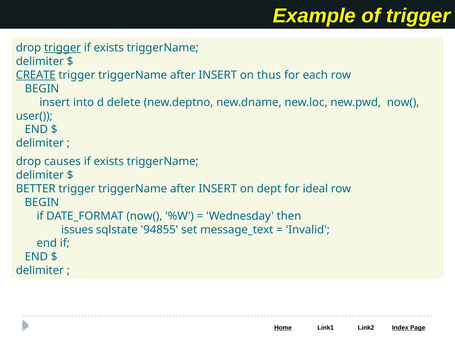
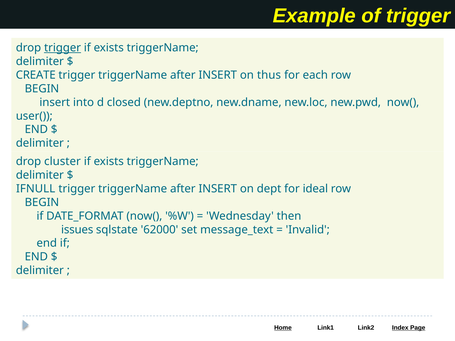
CREATE underline: present -> none
delete: delete -> closed
causes: causes -> cluster
BETTER: BETTER -> IFNULL
94855: 94855 -> 62000
